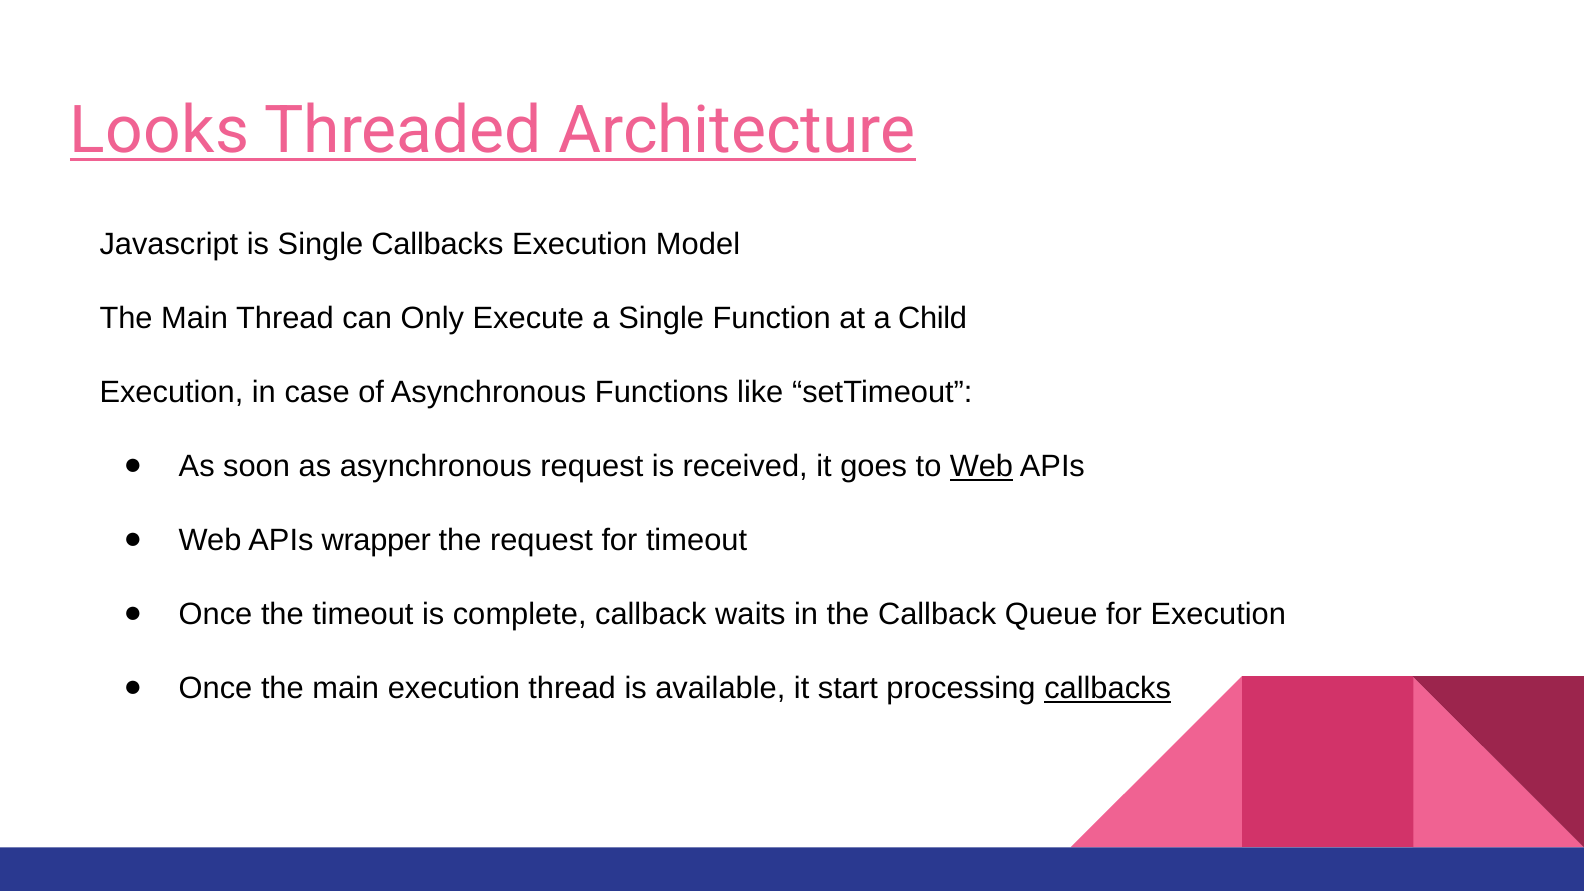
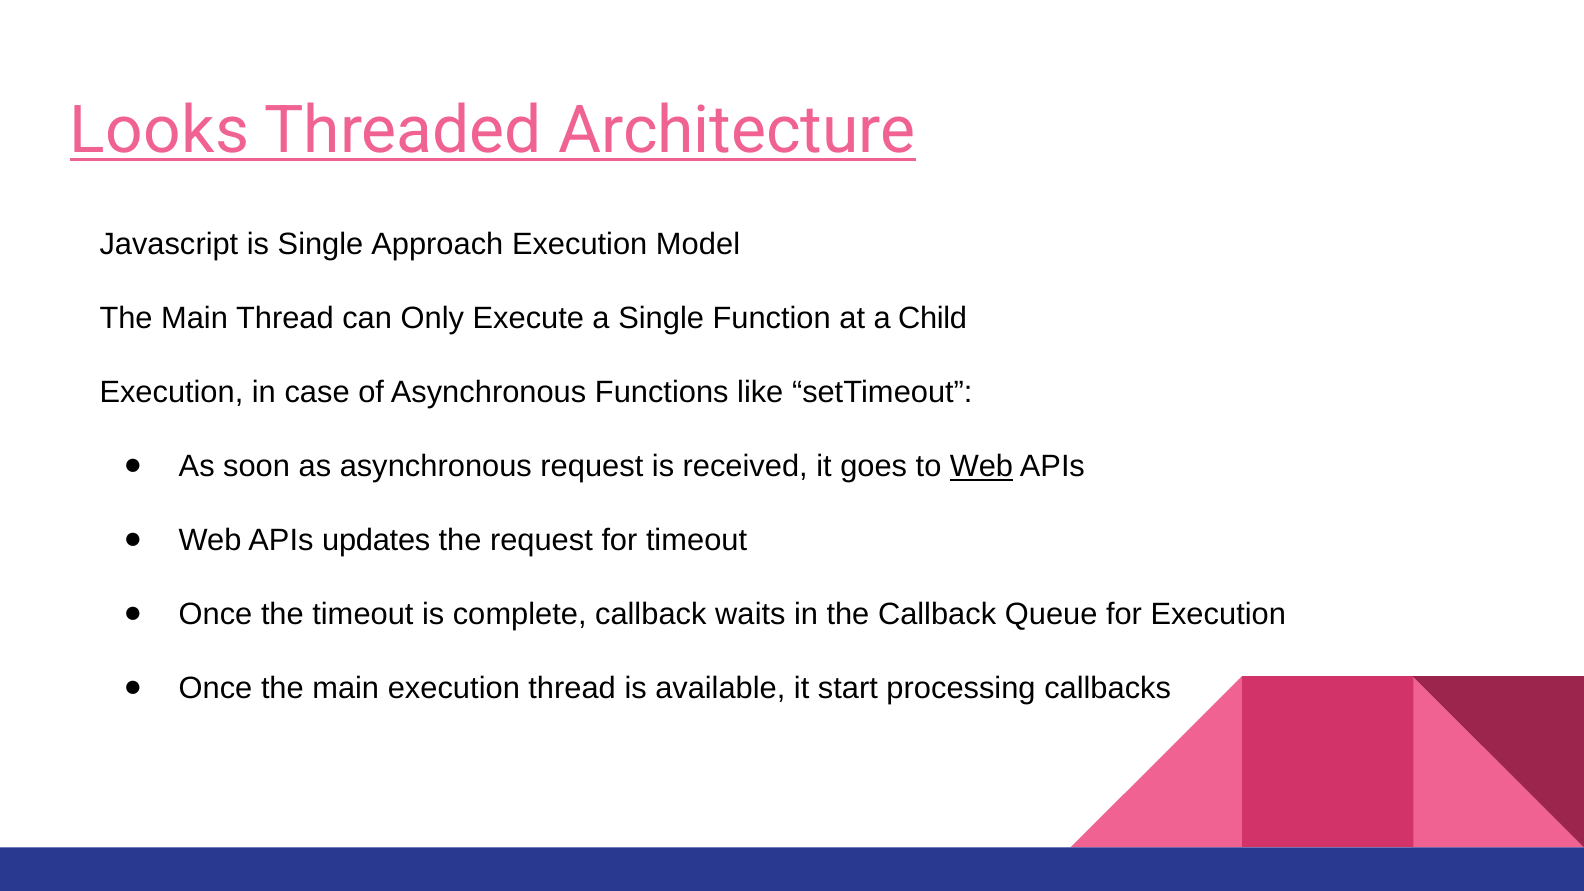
Single Callbacks: Callbacks -> Approach
wrapper: wrapper -> updates
callbacks at (1108, 688) underline: present -> none
